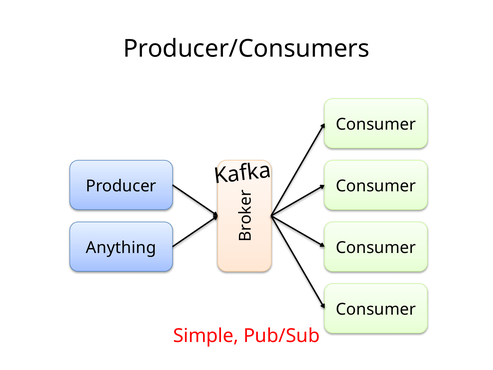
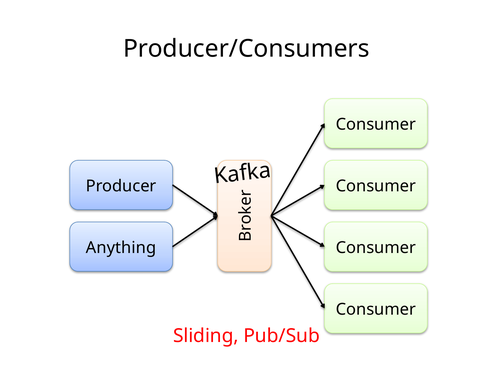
Simple: Simple -> Sliding
